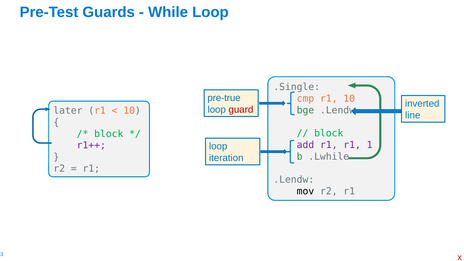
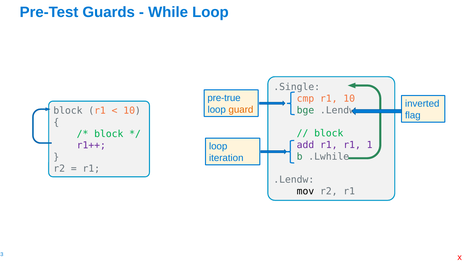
guard colour: red -> orange
later at (68, 111): later -> block
line: line -> flag
